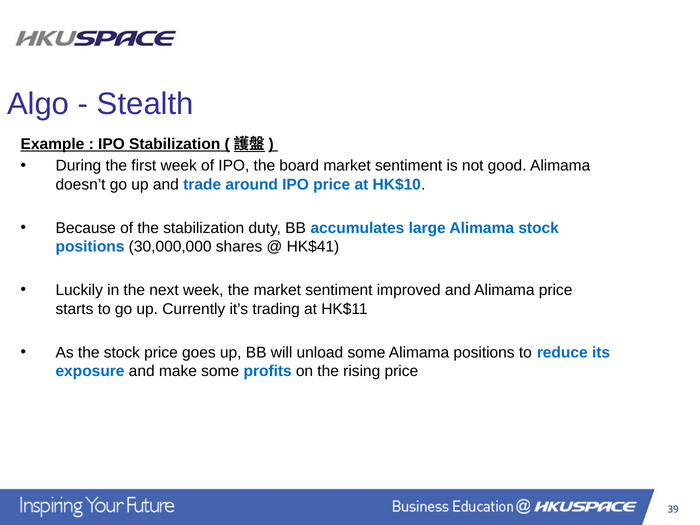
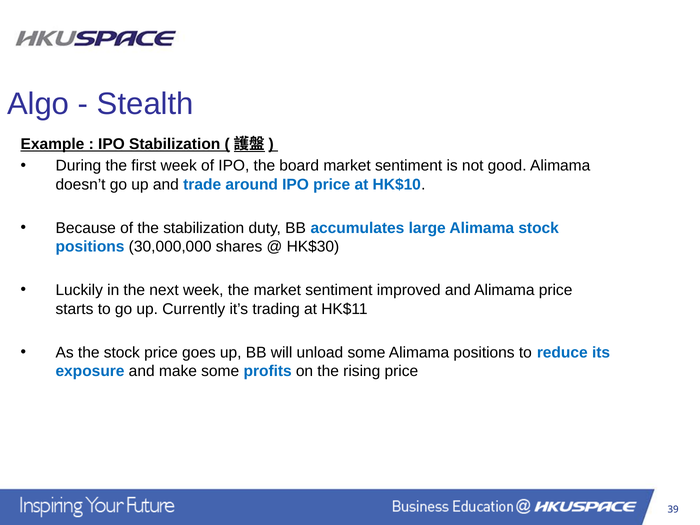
HK$41: HK$41 -> HK$30
